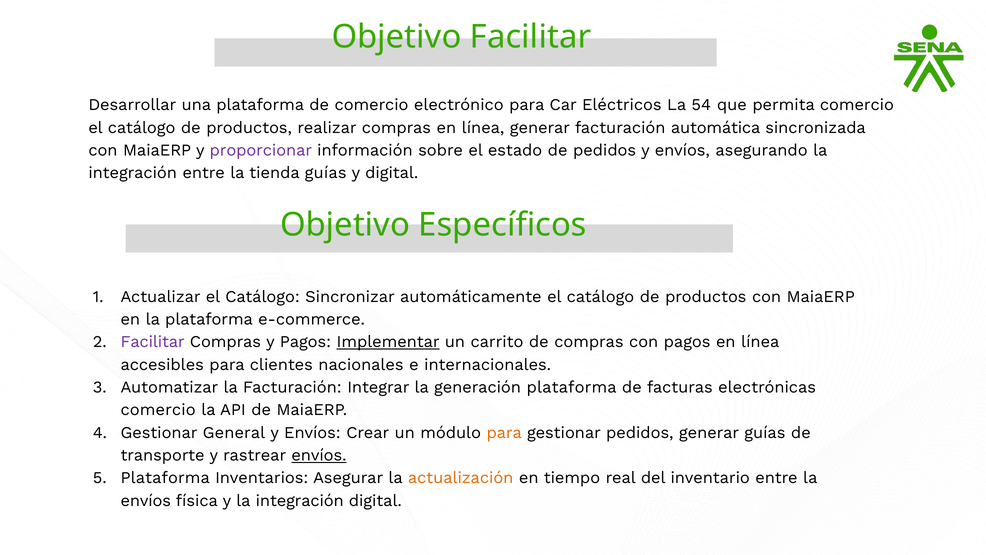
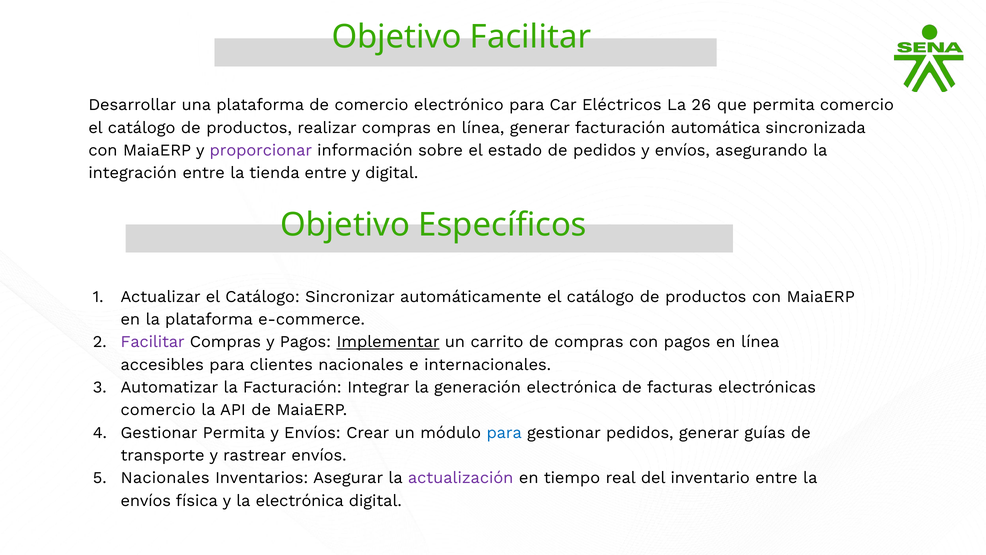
54: 54 -> 26
tienda guías: guías -> entre
generación plataforma: plataforma -> electrónica
Gestionar General: General -> Permita
para at (504, 432) colour: orange -> blue
envíos at (319, 455) underline: present -> none
Plataforma at (165, 478): Plataforma -> Nacionales
actualización colour: orange -> purple
y la integración: integración -> electrónica
